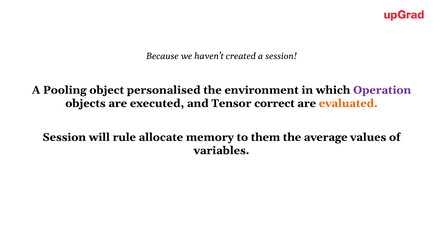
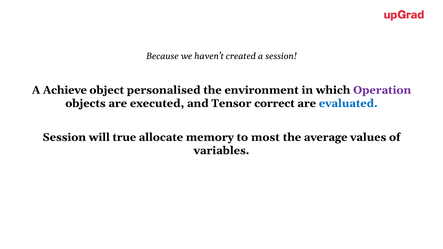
Pooling: Pooling -> Achieve
evaluated colour: orange -> blue
rule: rule -> true
them: them -> most
